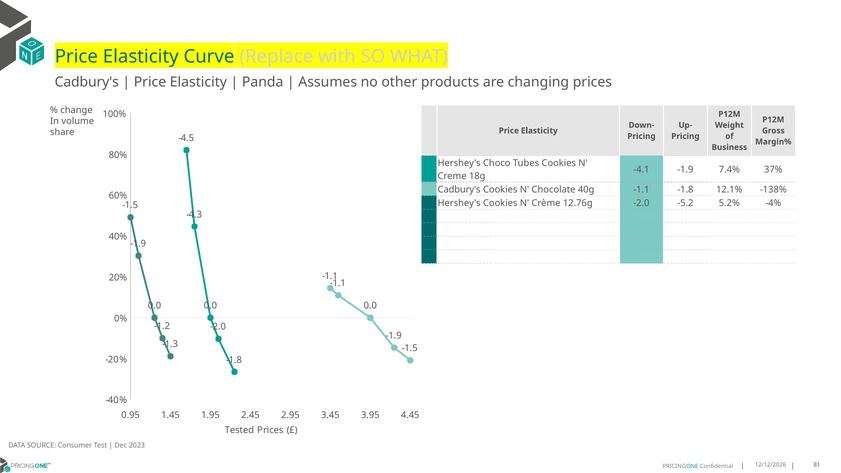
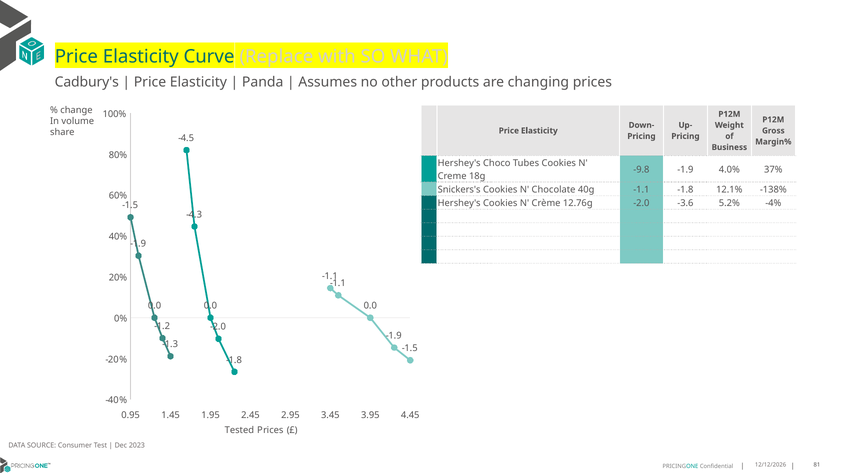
-4.1: -4.1 -> -9.8
7.4%: 7.4% -> 4.0%
Cadbury's at (459, 190): Cadbury's -> Snickers's
-5.2: -5.2 -> -3.6
